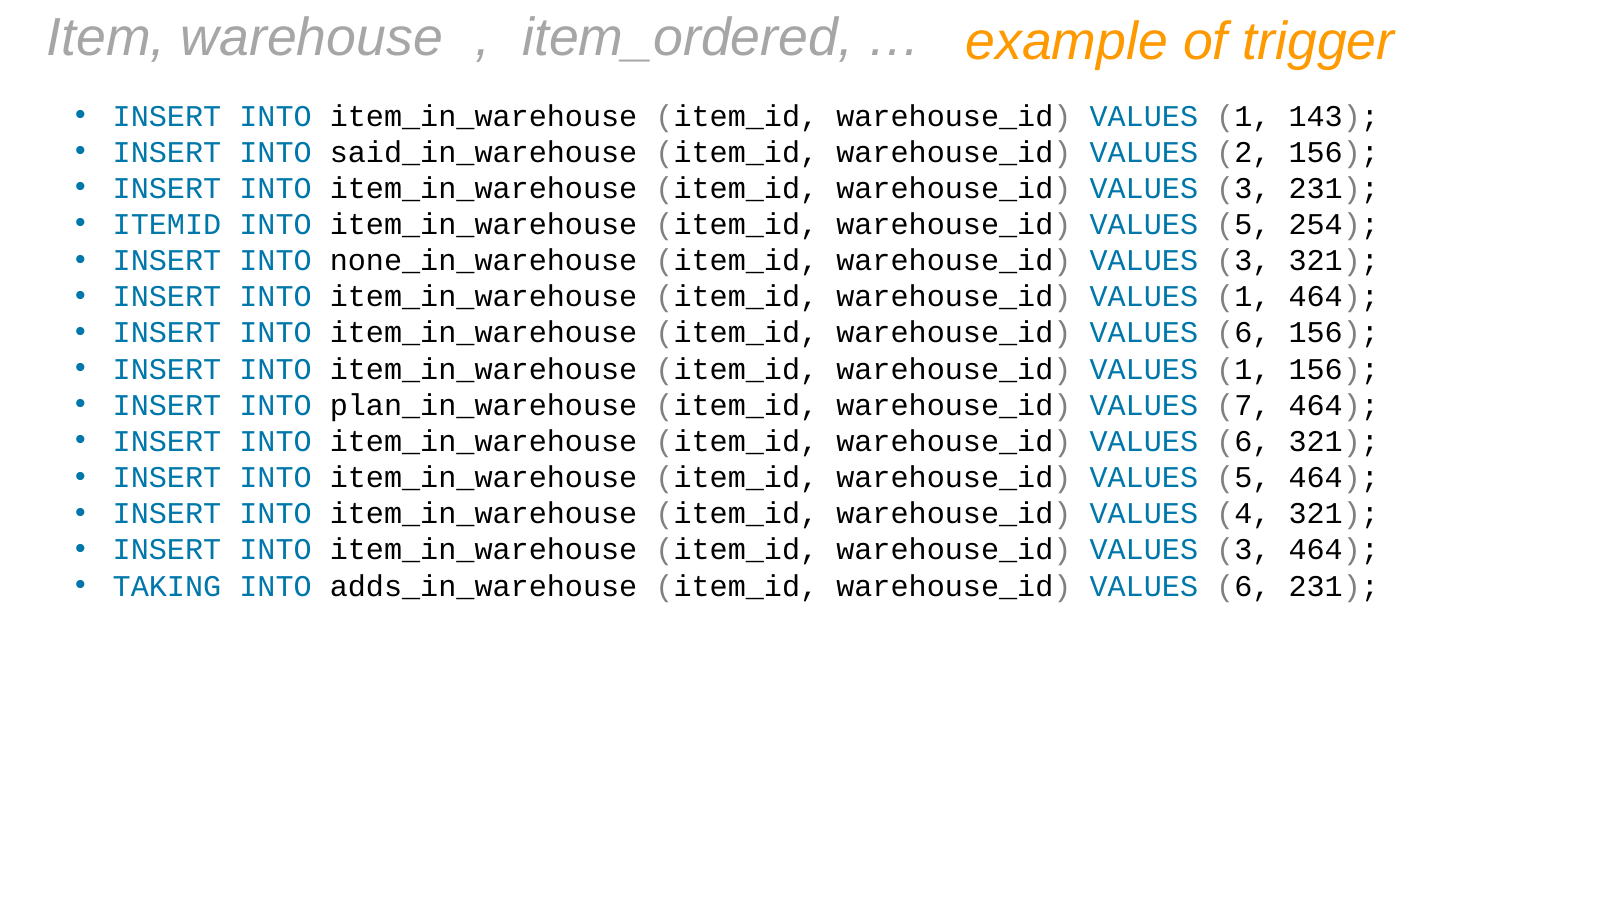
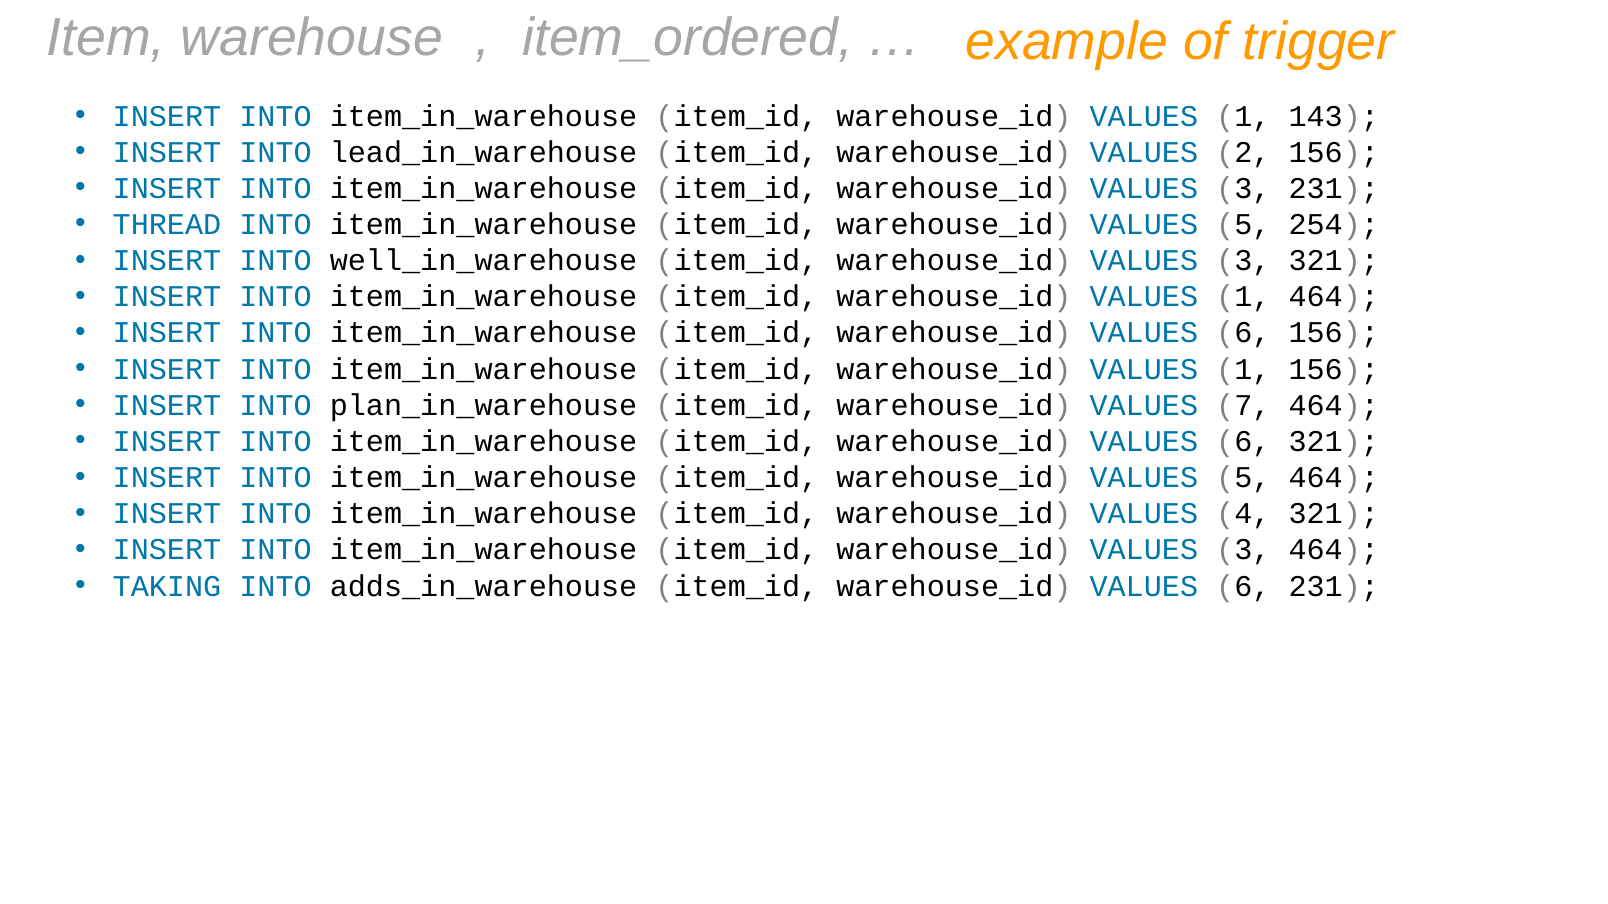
said_in_warehouse: said_in_warehouse -> lead_in_warehouse
ITEMID: ITEMID -> THREAD
none_in_warehouse: none_in_warehouse -> well_in_warehouse
